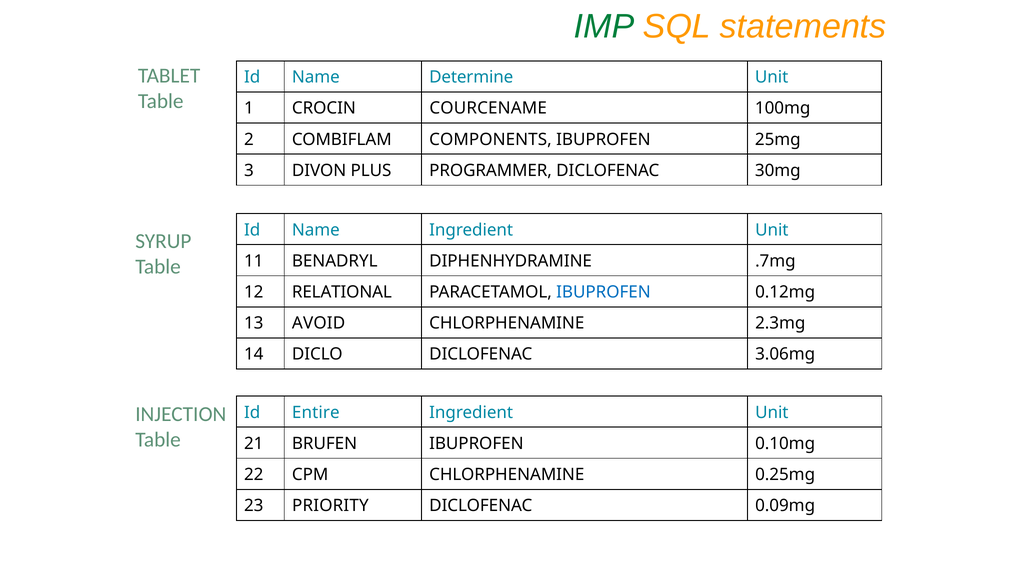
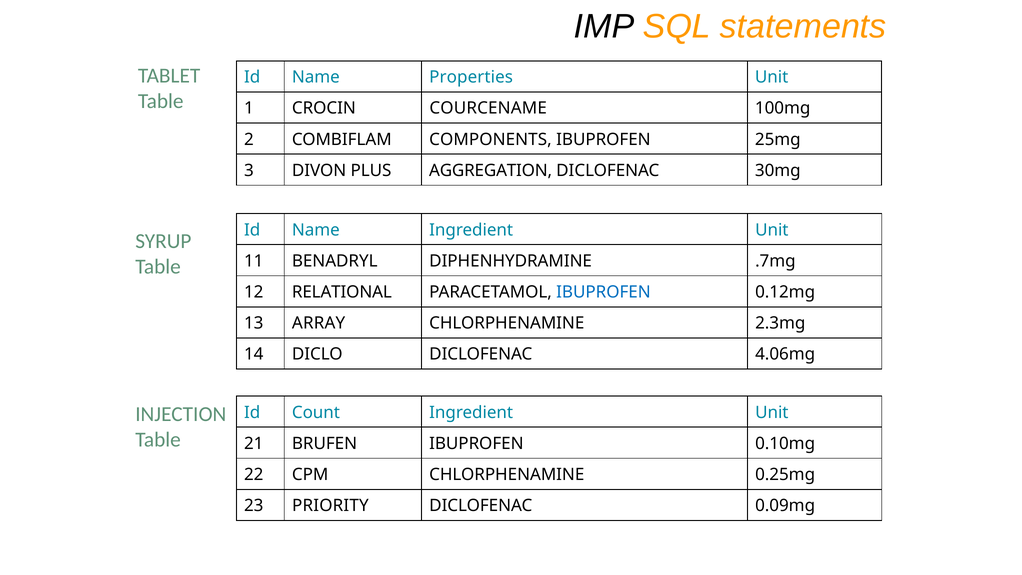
IMP colour: green -> black
Determine: Determine -> Properties
PROGRAMMER: PROGRAMMER -> AGGREGATION
AVOID: AVOID -> ARRAY
3.06mg: 3.06mg -> 4.06mg
Entire: Entire -> Count
